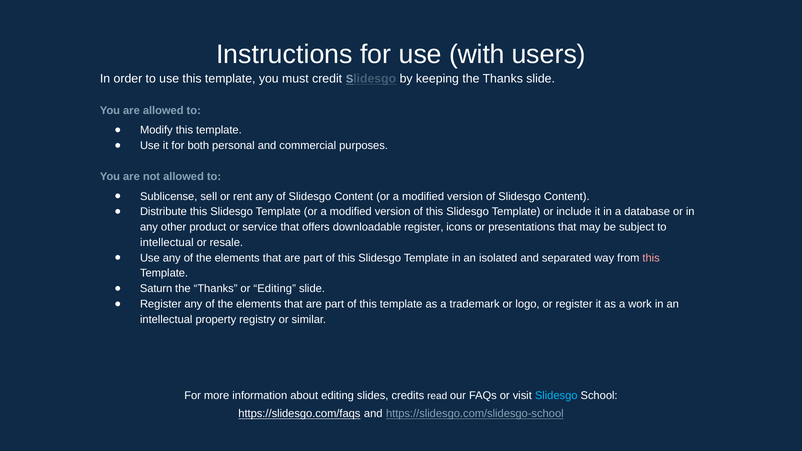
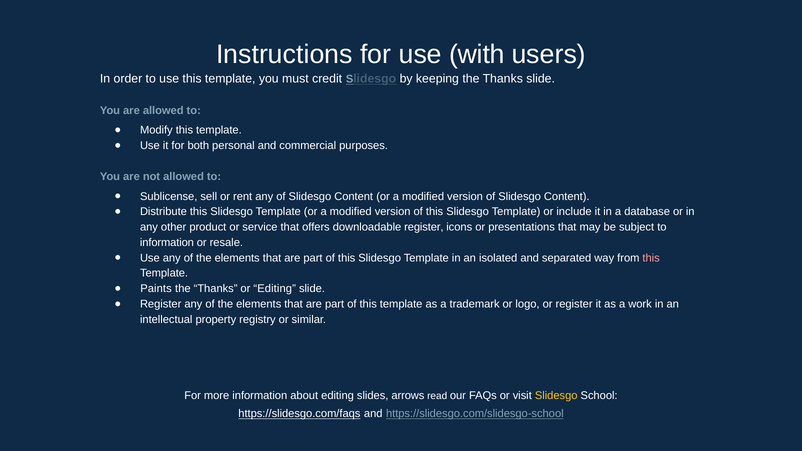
intellectual at (167, 243): intellectual -> information
Saturn: Saturn -> Paints
credits: credits -> arrows
Slidesgo at (556, 396) colour: light blue -> yellow
